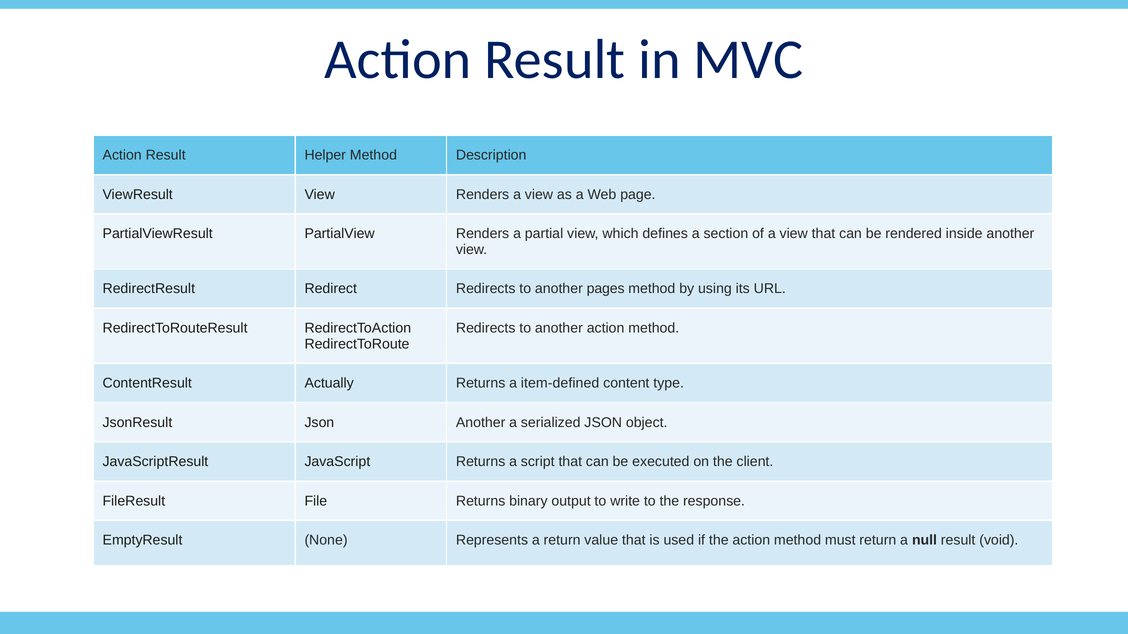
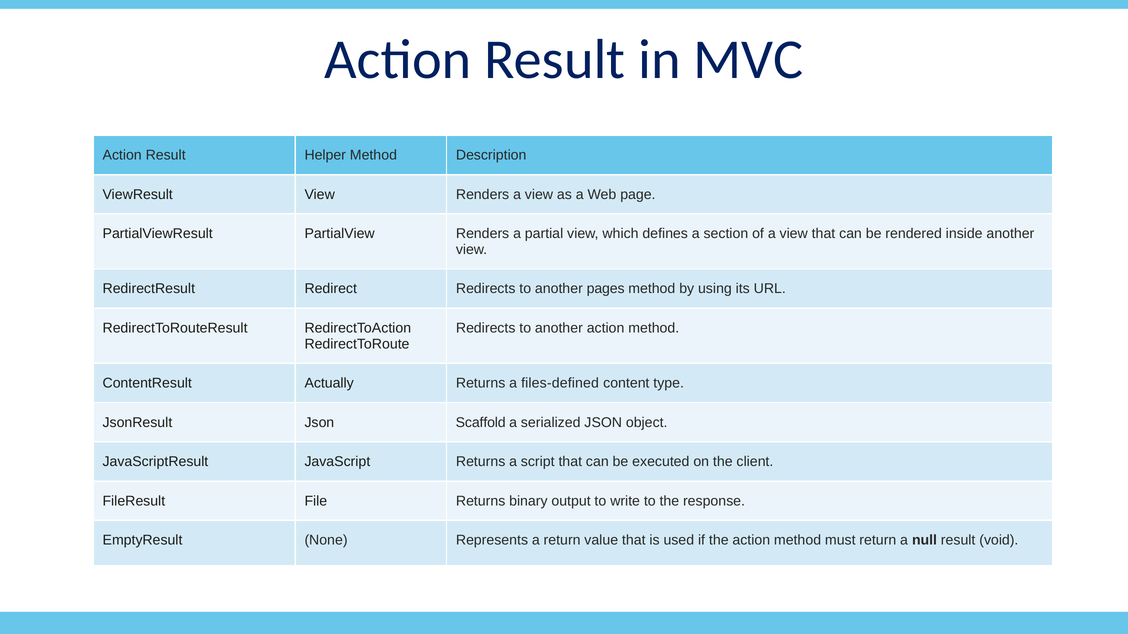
item-defined: item-defined -> files-defined
Json Another: Another -> Scaffold
